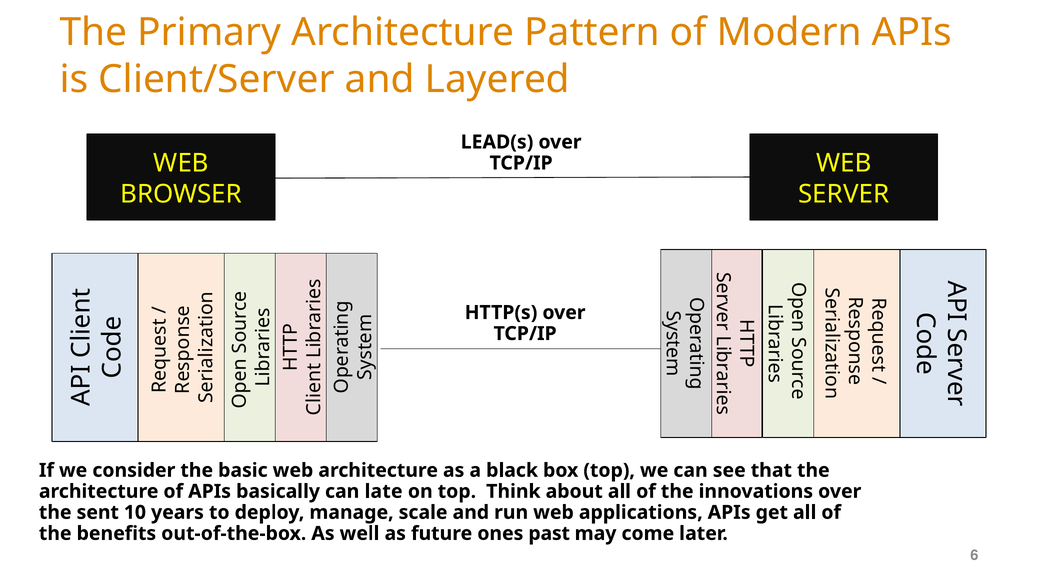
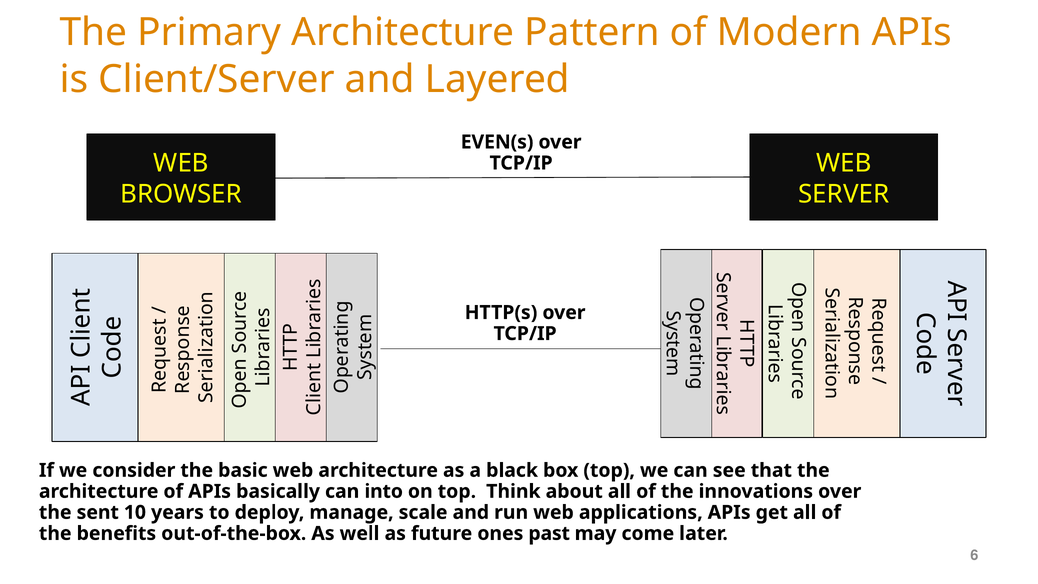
LEAD(s: LEAD(s -> EVEN(s
late: late -> into
